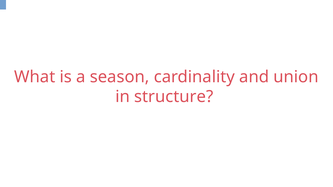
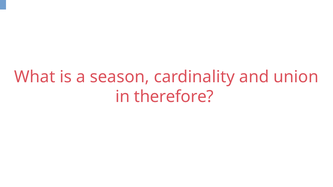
structure: structure -> therefore
